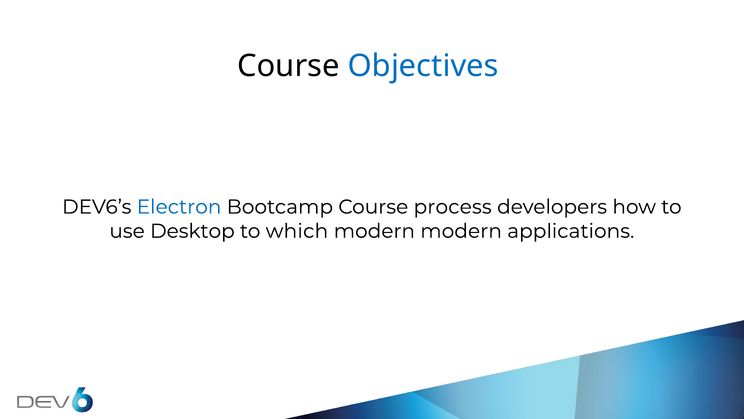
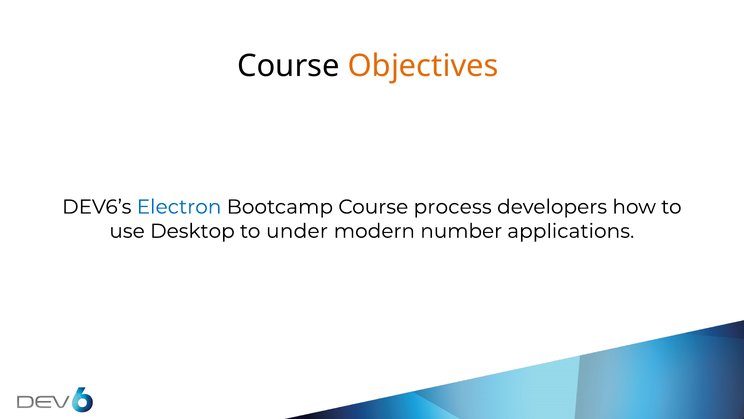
Objectives colour: blue -> orange
which: which -> under
modern modern: modern -> number
